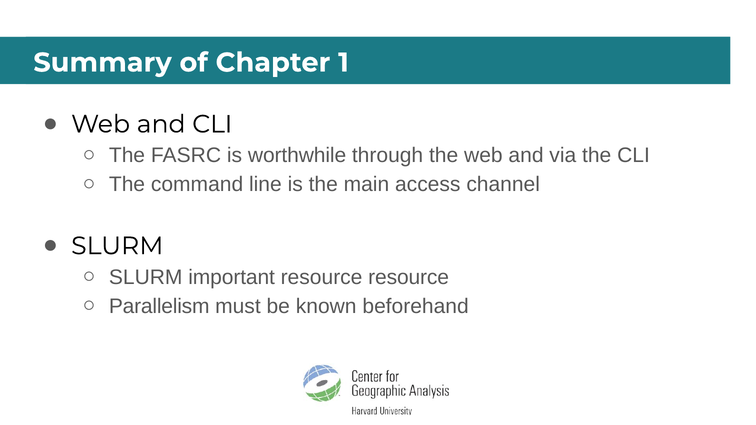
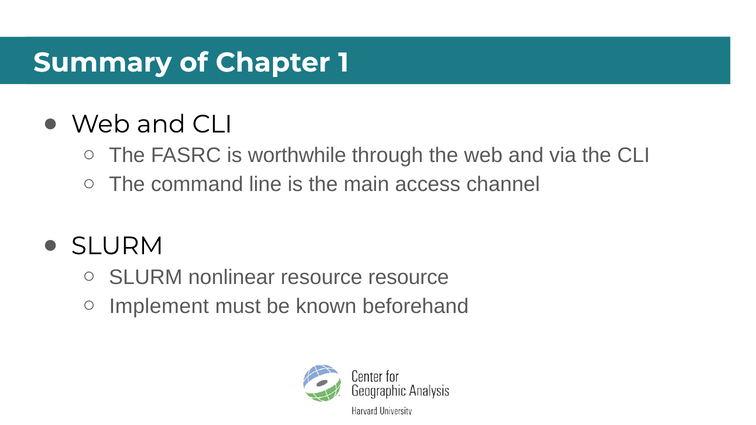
important: important -> nonlinear
Parallelism: Parallelism -> Implement
